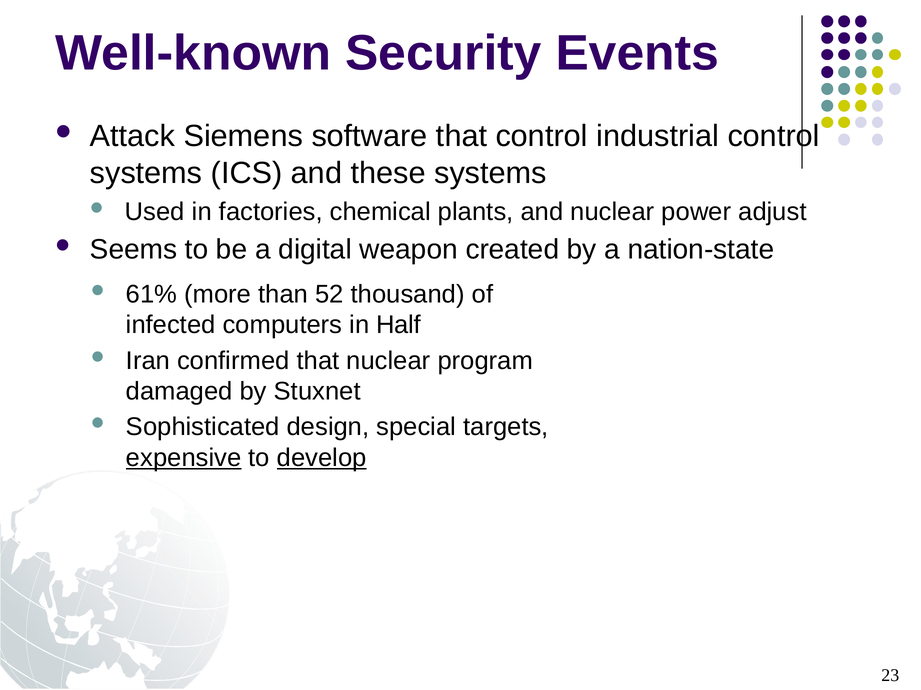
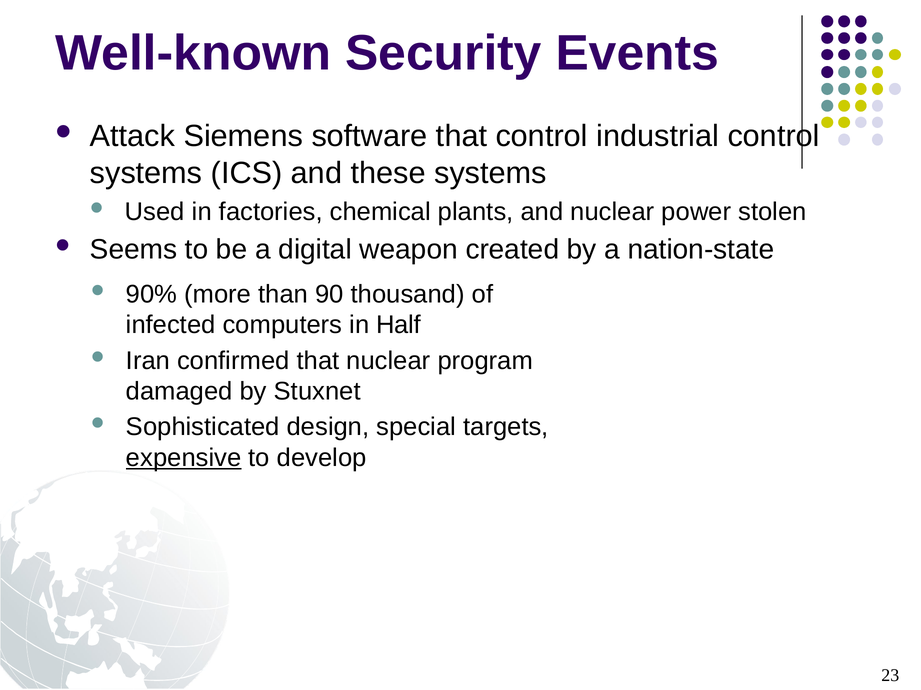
adjust: adjust -> stolen
61%: 61% -> 90%
52: 52 -> 90
develop underline: present -> none
